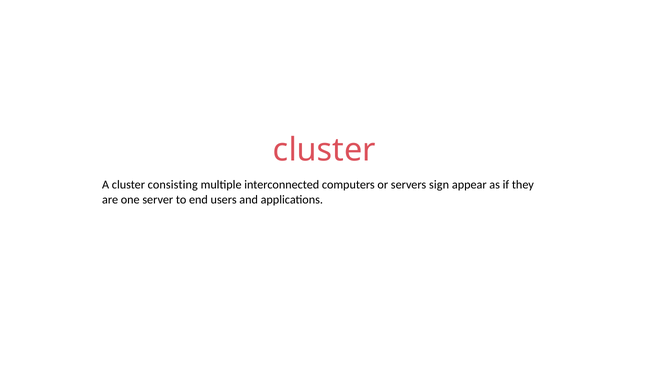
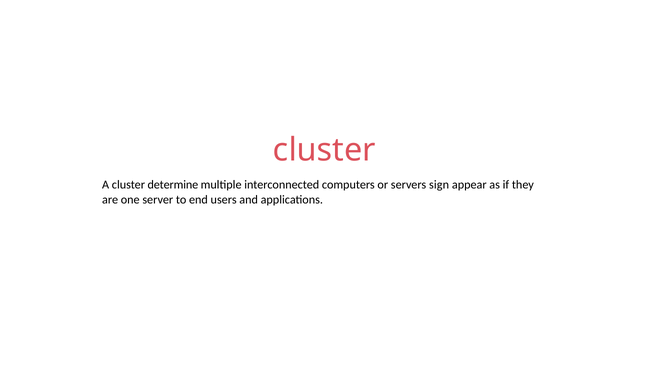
consisting: consisting -> determine
